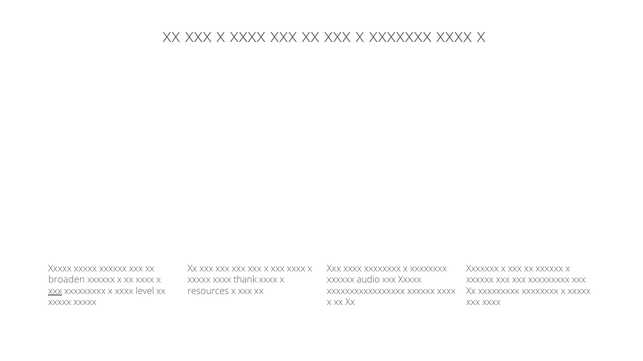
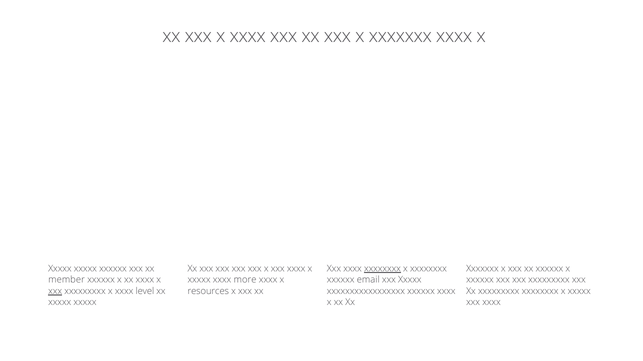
xxxxxxxx at (382, 269) underline: none -> present
broaden: broaden -> member
thank: thank -> more
audio: audio -> email
